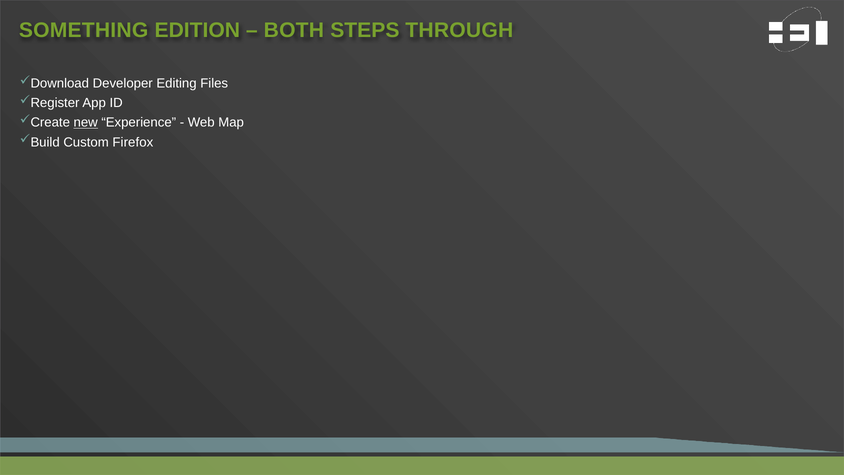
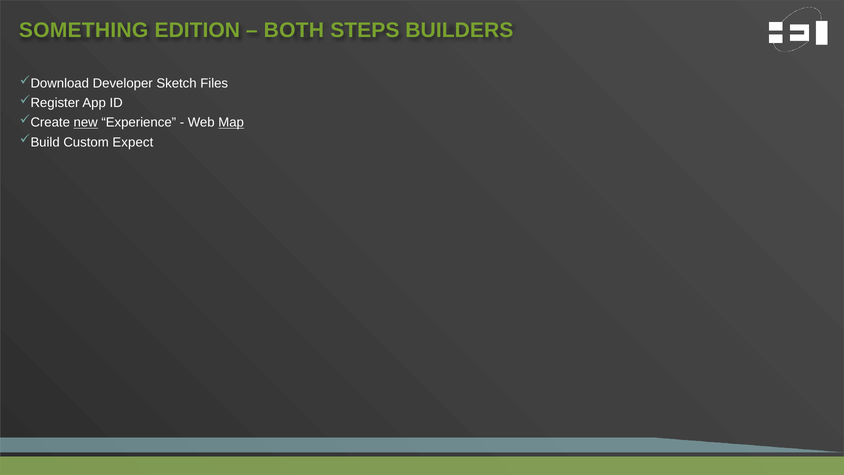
THROUGH: THROUGH -> BUILDERS
Editing: Editing -> Sketch
Map underline: none -> present
Firefox: Firefox -> Expect
